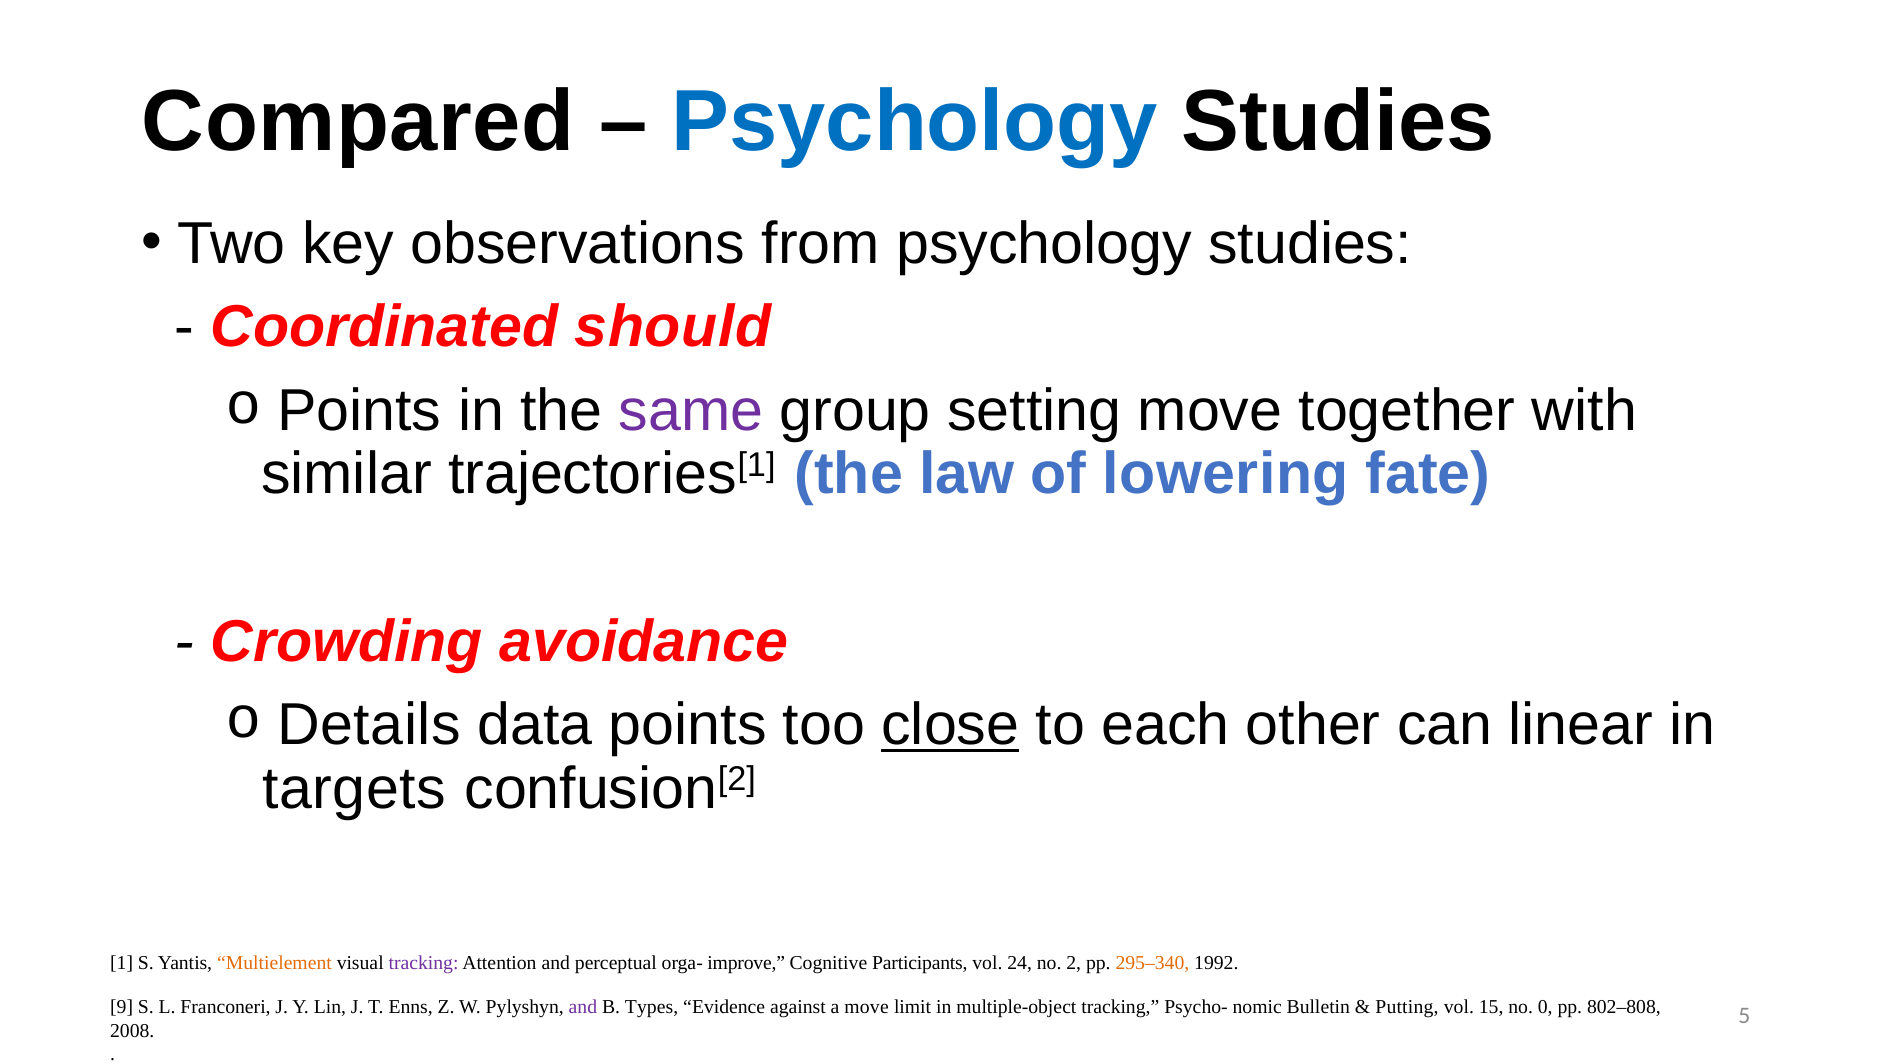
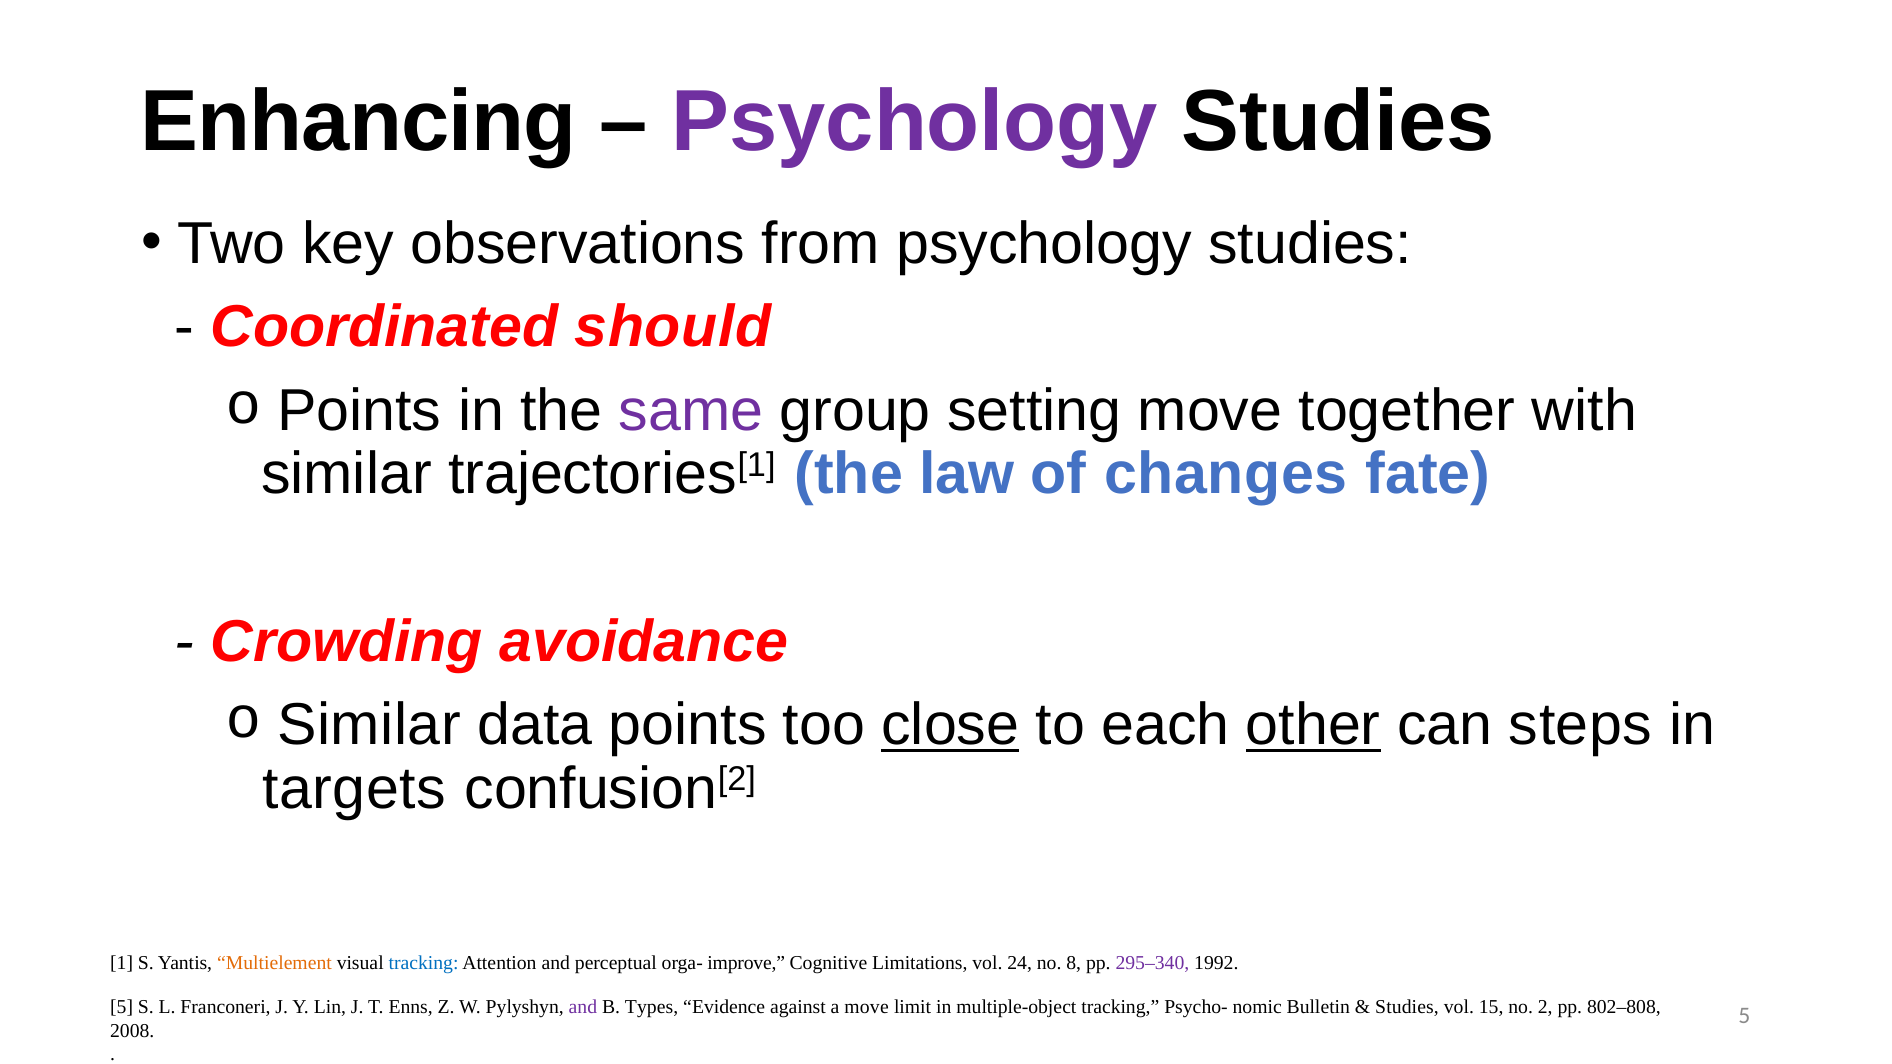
Compared: Compared -> Enhancing
Psychology at (915, 122) colour: blue -> purple
lowering: lowering -> changes
Details at (369, 725): Details -> Similar
other underline: none -> present
linear: linear -> steps
tracking at (424, 963) colour: purple -> blue
Participants: Participants -> Limitations
2: 2 -> 8
295–340 colour: orange -> purple
9 at (122, 1007): 9 -> 5
Putting at (1407, 1007): Putting -> Studies
0: 0 -> 2
